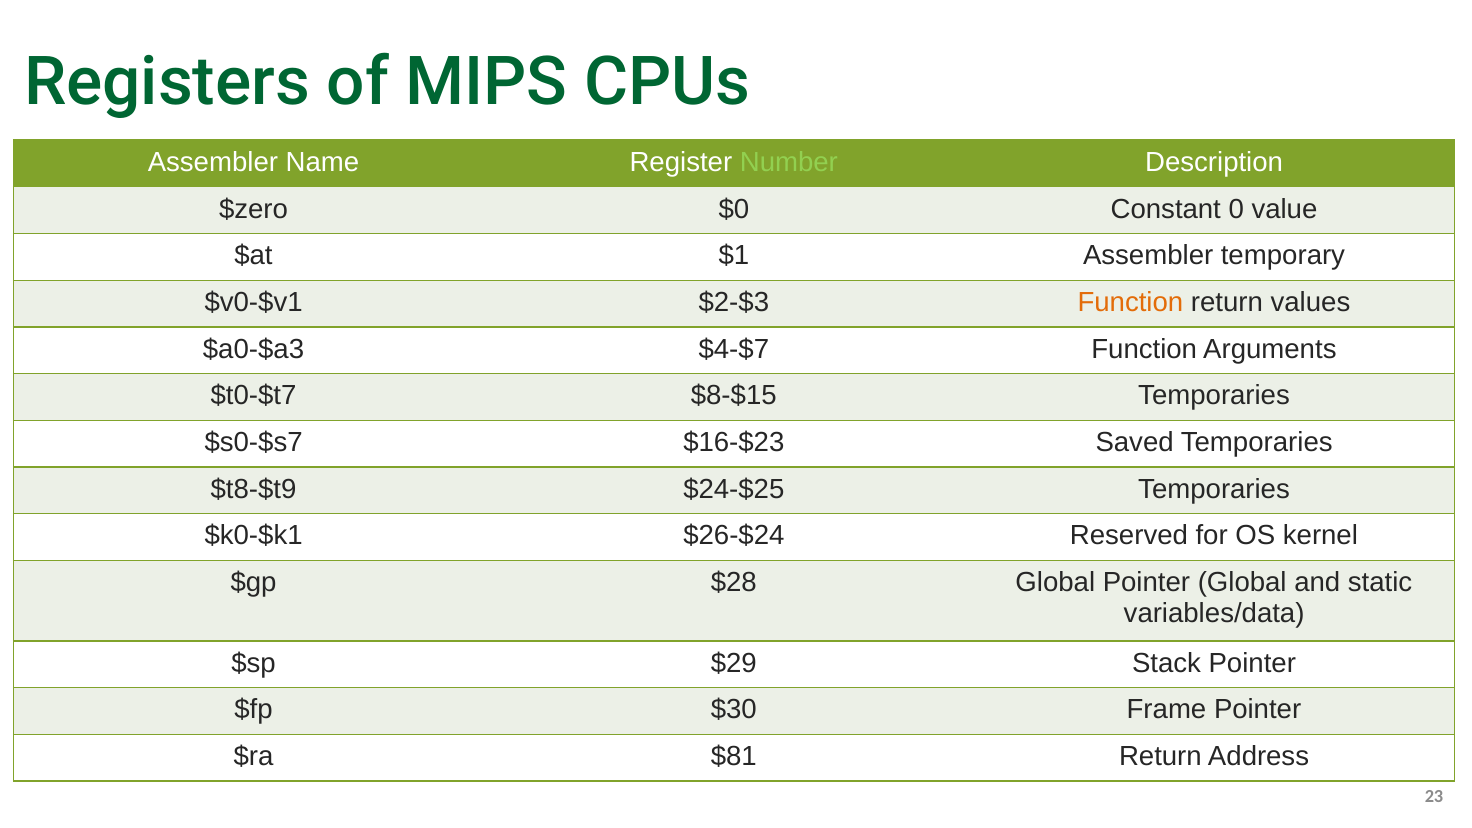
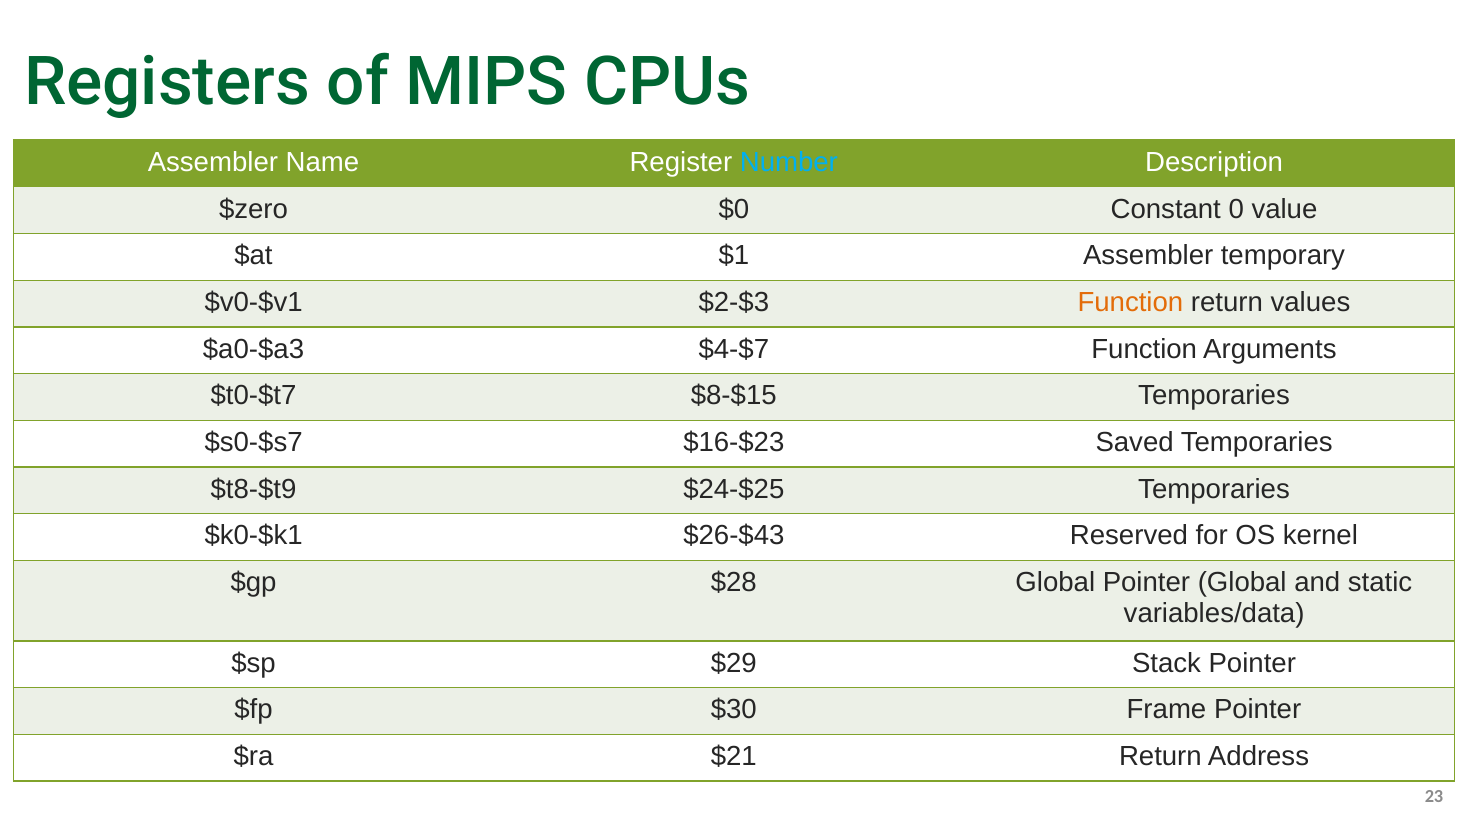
Number colour: light green -> light blue
$26-$24: $26-$24 -> $26-$43
$81: $81 -> $21
